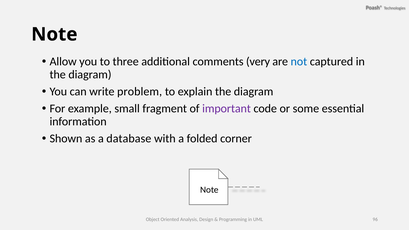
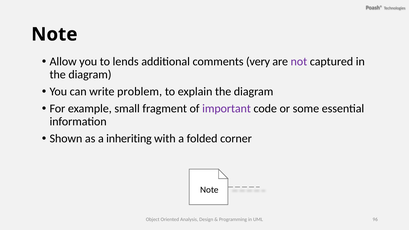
three: three -> lends
not colour: blue -> purple
database: database -> inheriting
